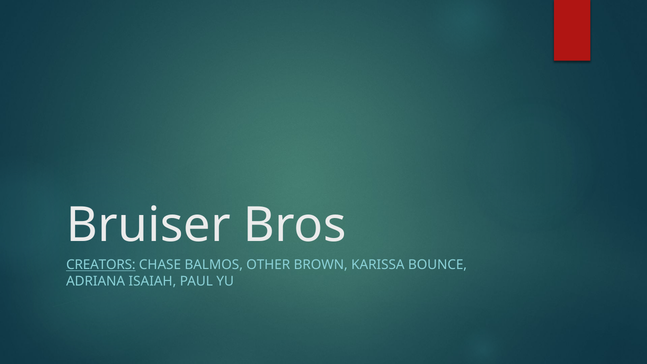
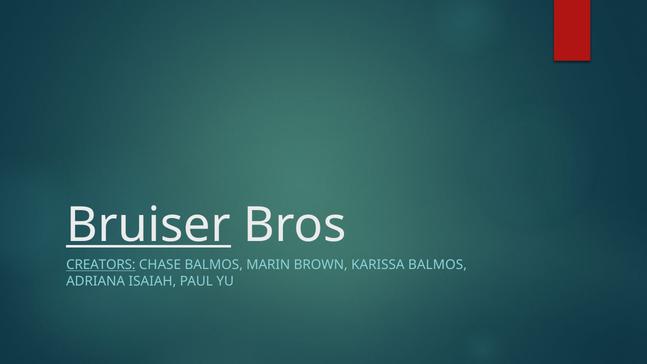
Bruiser underline: none -> present
OTHER: OTHER -> MARIN
KARISSA BOUNCE: BOUNCE -> BALMOS
